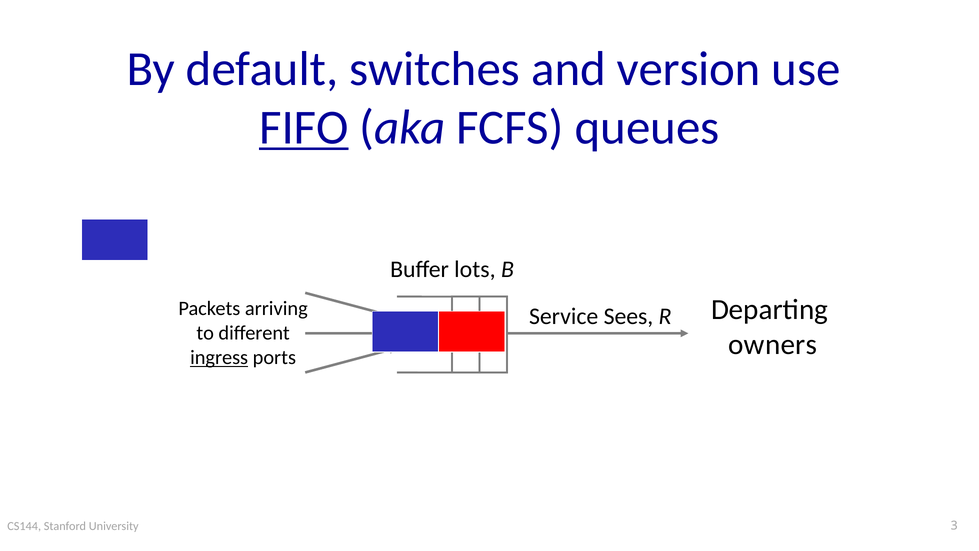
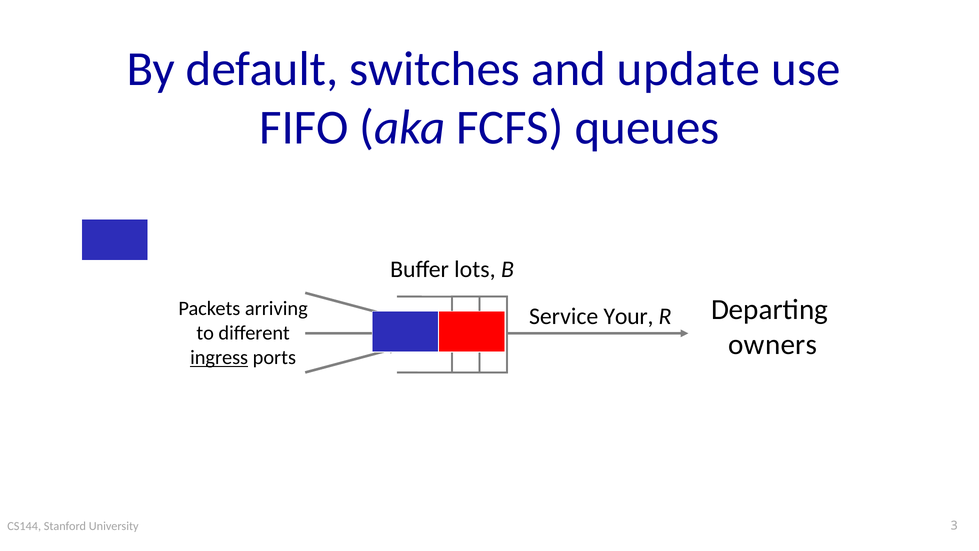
version: version -> update
FIFO underline: present -> none
Sees: Sees -> Your
